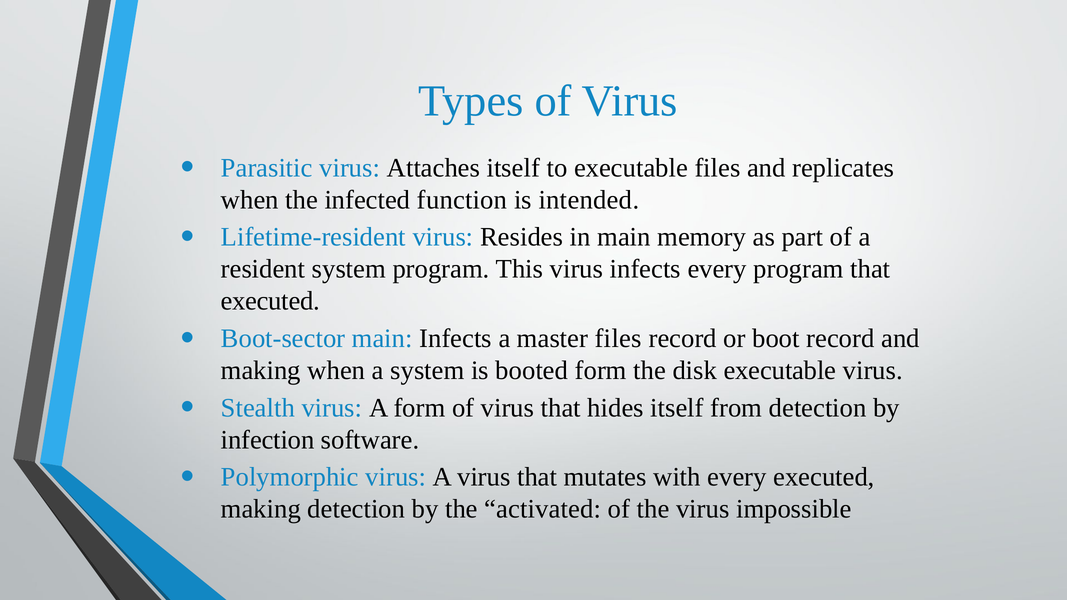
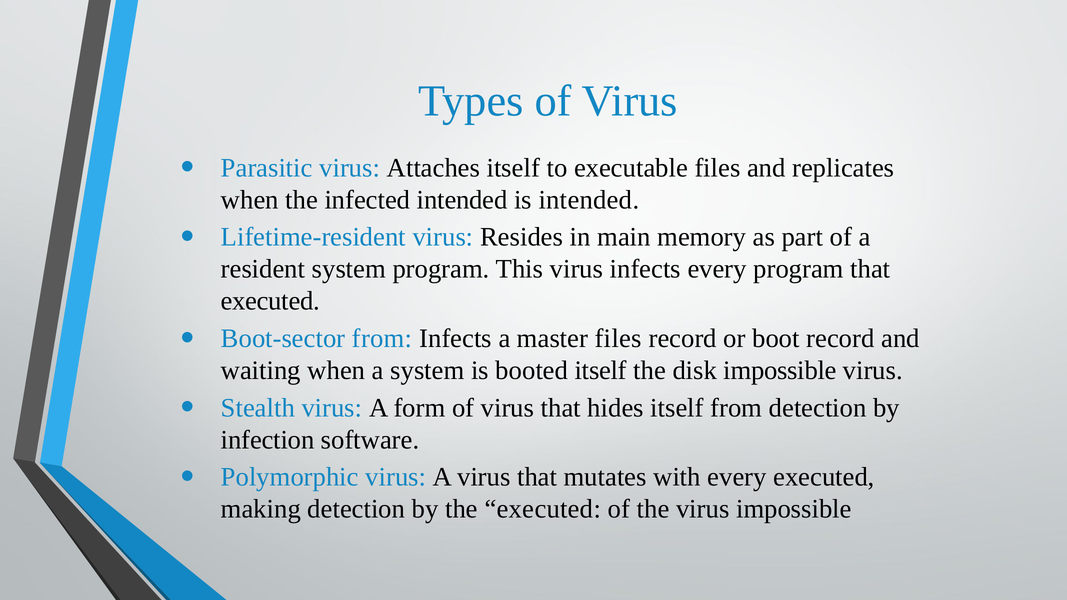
infected function: function -> intended
Boot-sector main: main -> from
making at (261, 371): making -> waiting
booted form: form -> itself
disk executable: executable -> impossible
the activated: activated -> executed
